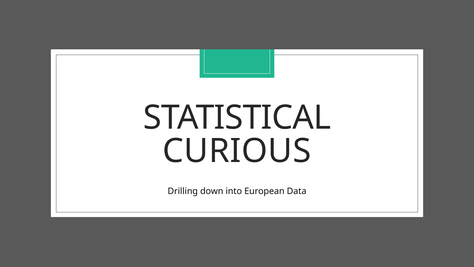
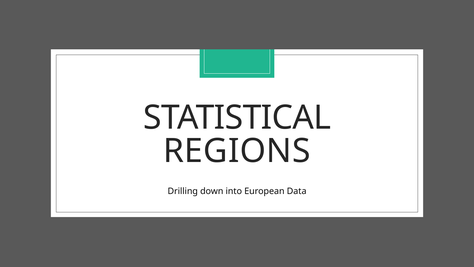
CURIOUS: CURIOUS -> REGIONS
